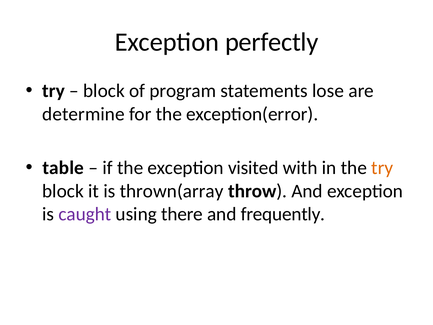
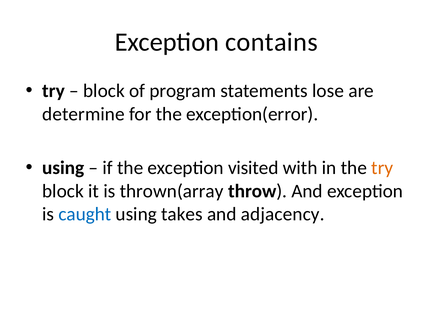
perfectly: perfectly -> contains
table at (63, 168): table -> using
caught colour: purple -> blue
there: there -> takes
frequently: frequently -> adjacency
